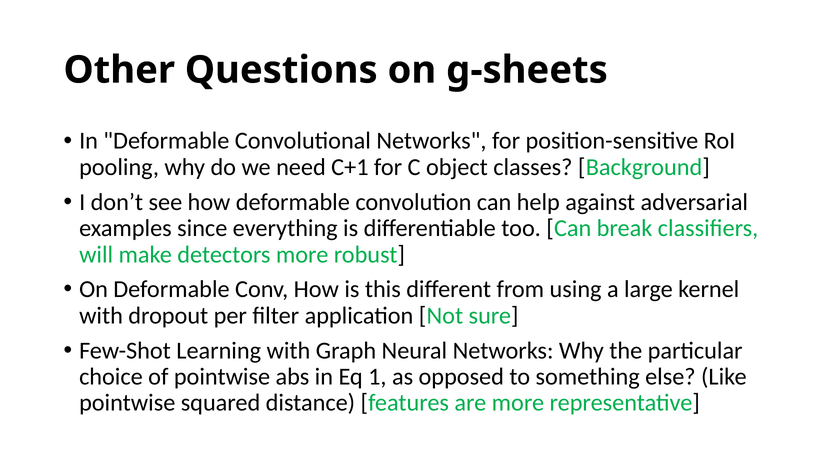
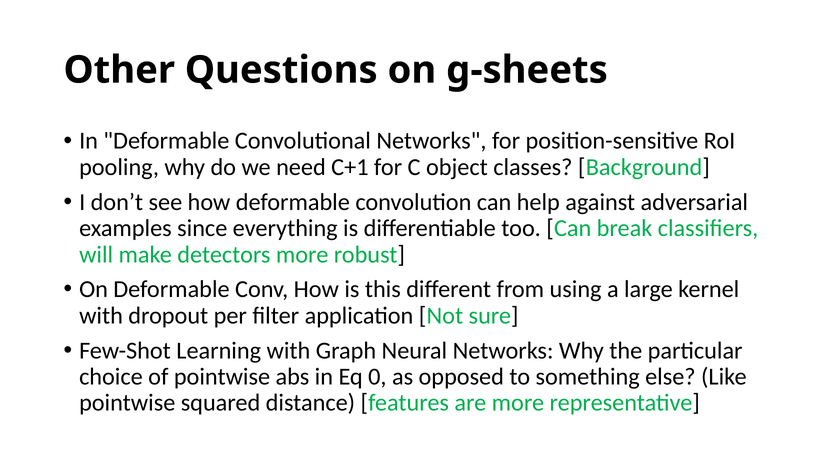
1: 1 -> 0
